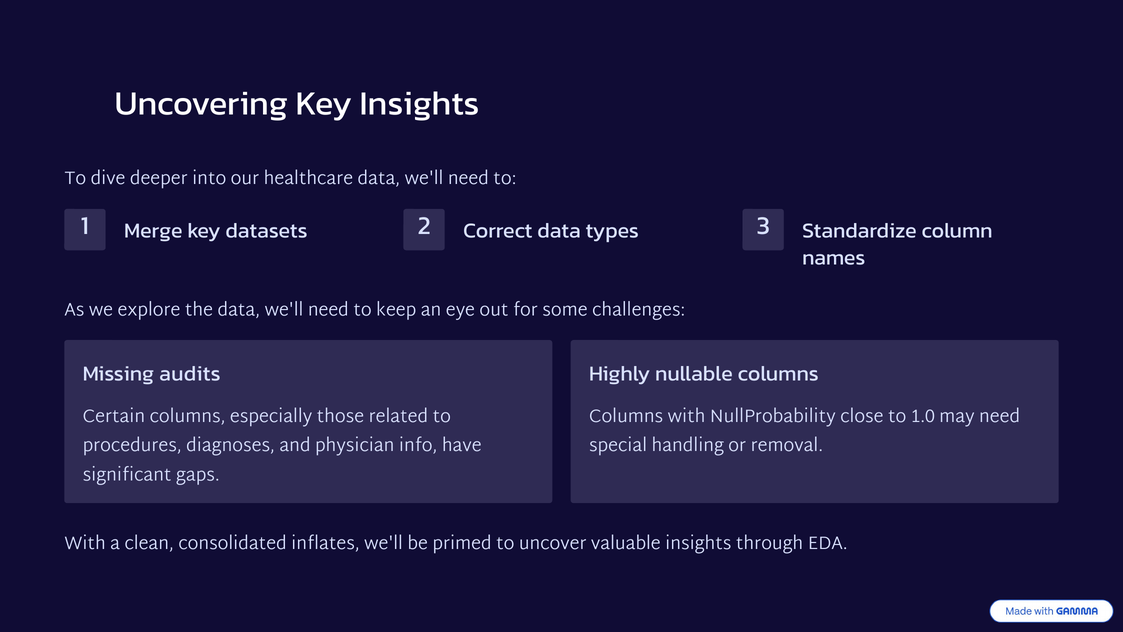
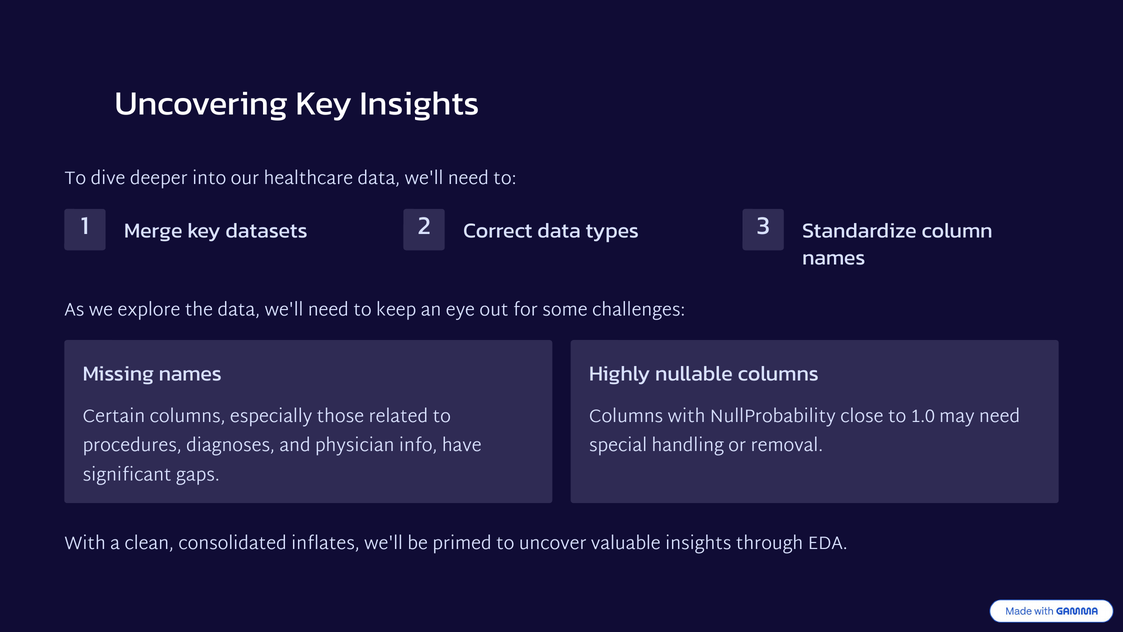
Missing audits: audits -> names
